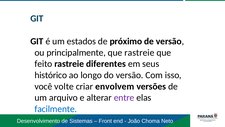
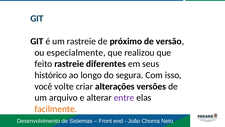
um estados: estados -> rastreie
principalmente: principalmente -> especialmente
que rastreie: rastreie -> realizou
do versão: versão -> segura
envolvem: envolvem -> alterações
facilmente colour: blue -> orange
